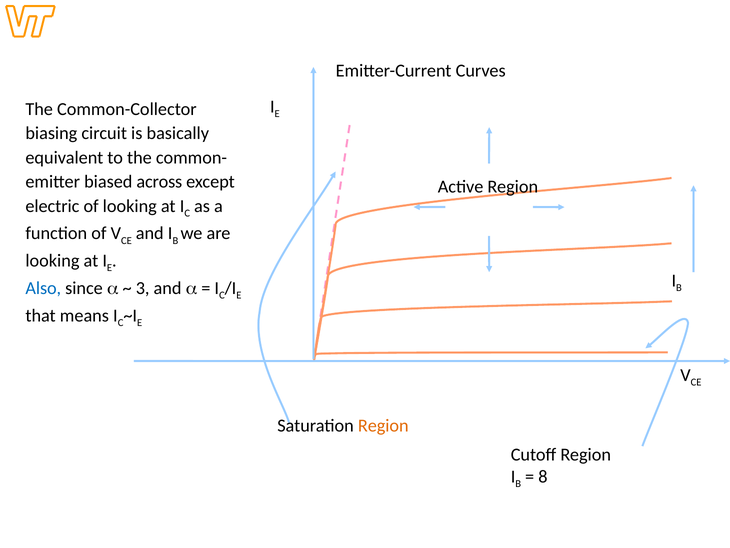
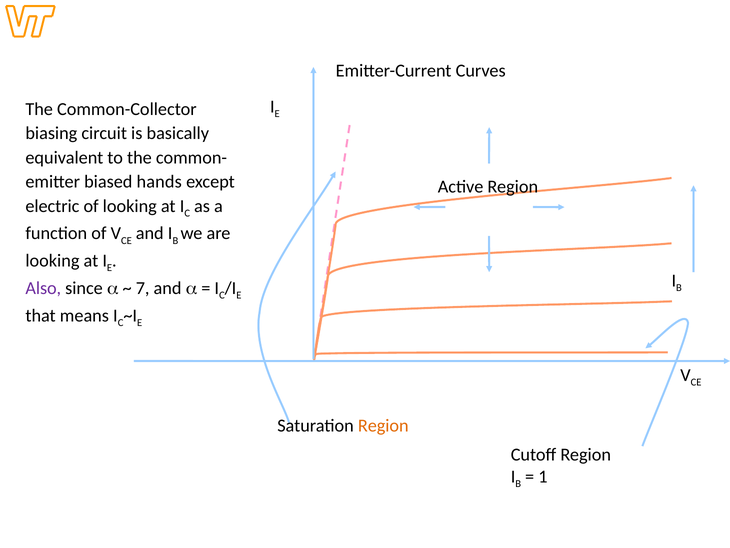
across: across -> hands
Also colour: blue -> purple
3: 3 -> 7
8: 8 -> 1
